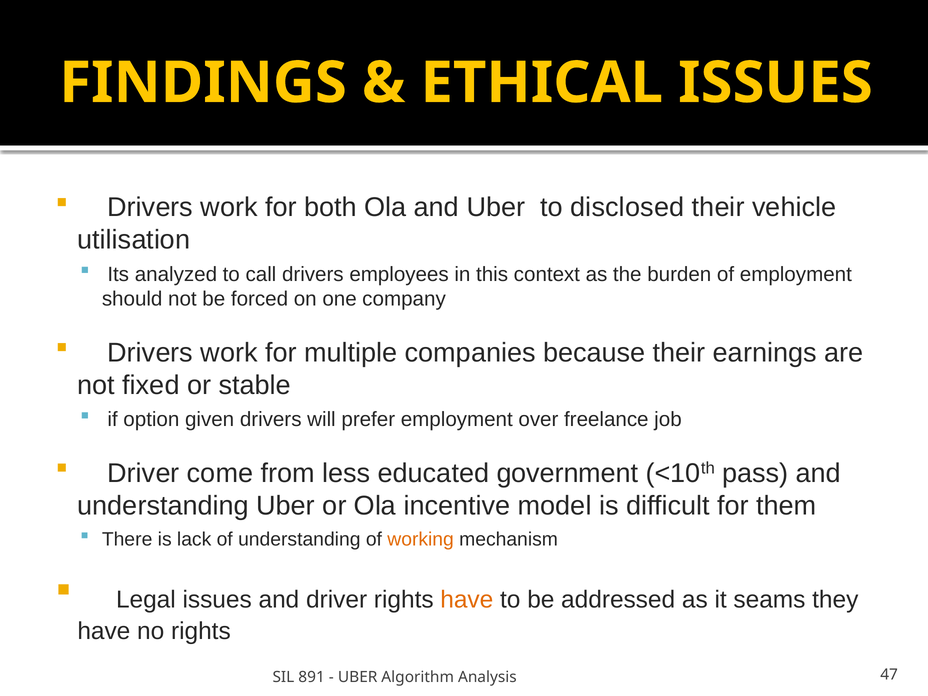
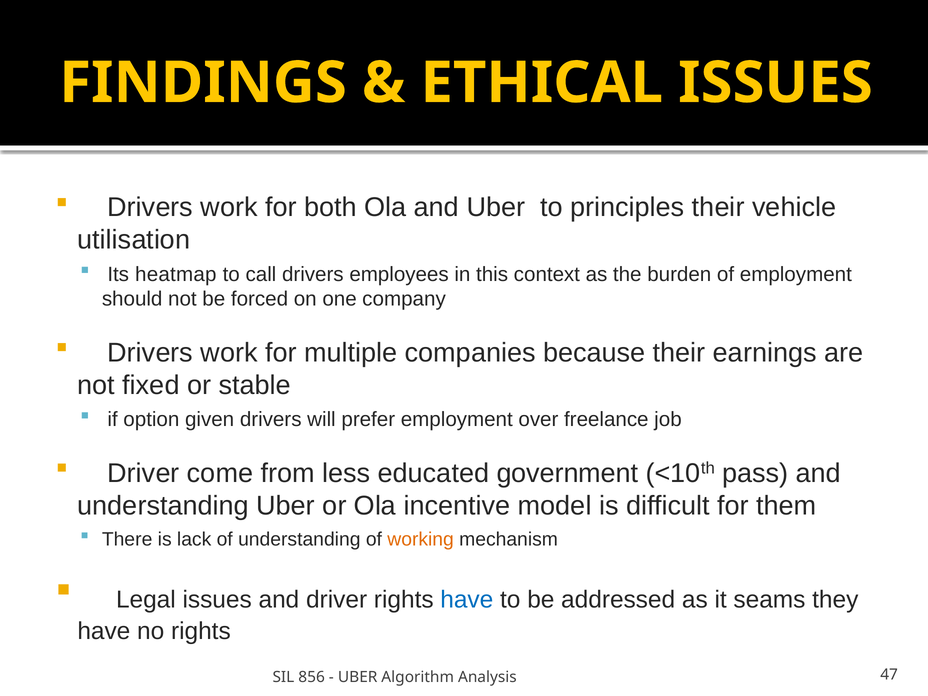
disclosed: disclosed -> principles
analyzed: analyzed -> heatmap
have at (467, 600) colour: orange -> blue
891: 891 -> 856
